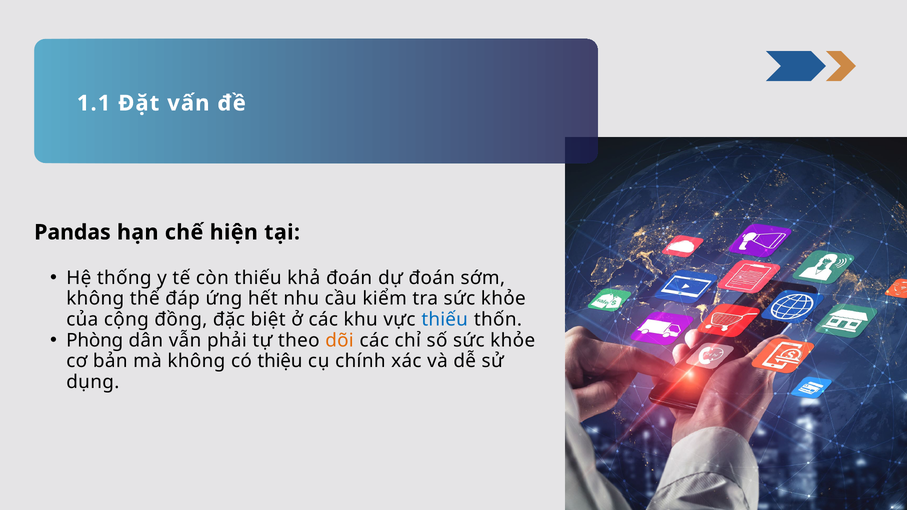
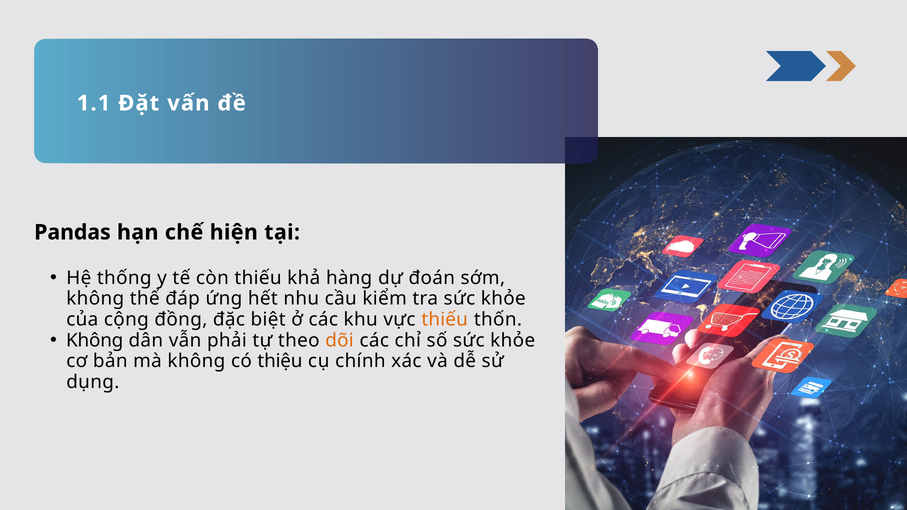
khả đoán: đoán -> hàng
thiếu at (445, 320) colour: blue -> orange
Phòng at (95, 340): Phòng -> Không
